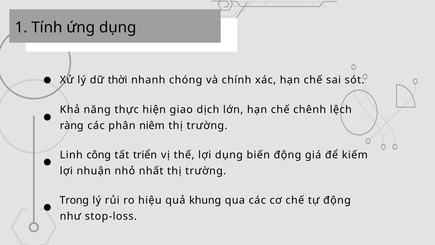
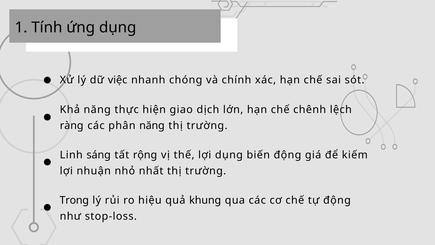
thời: thời -> việc
phân niêm: niêm -> năng
công: công -> sáng
triển: triển -> rộng
